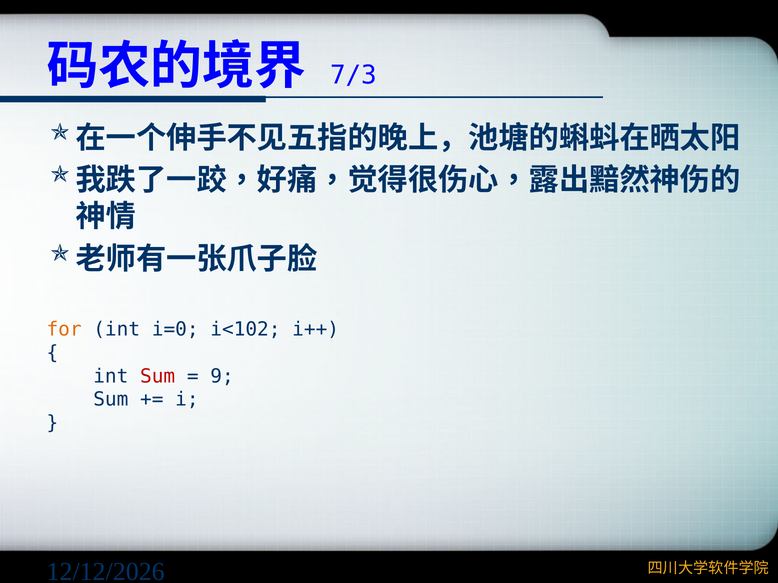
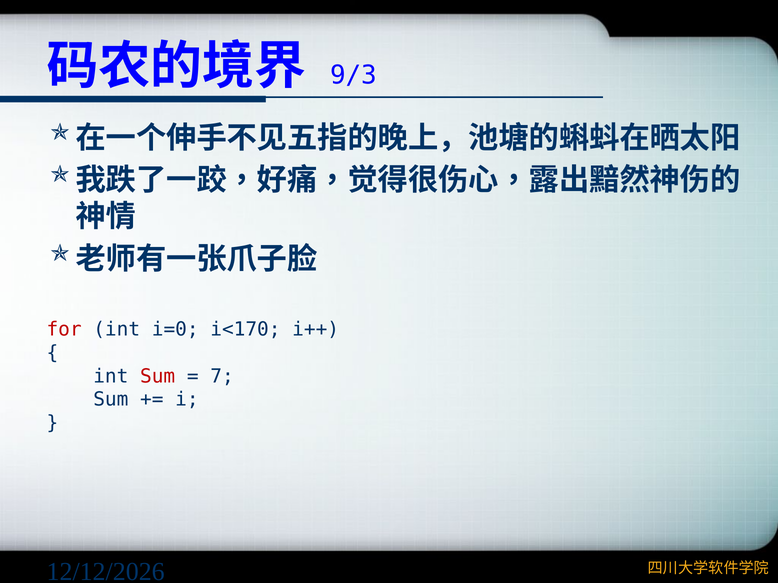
7/3: 7/3 -> 9/3
for colour: orange -> red
i<102: i<102 -> i<170
9: 9 -> 7
